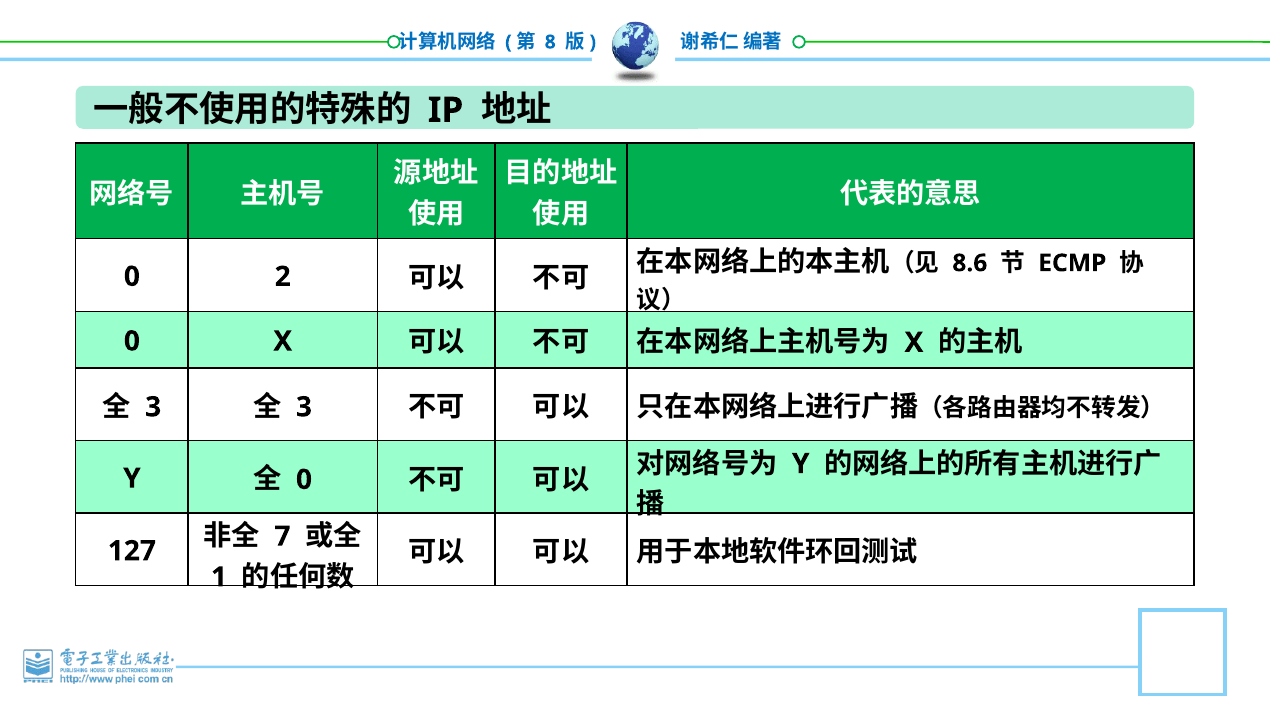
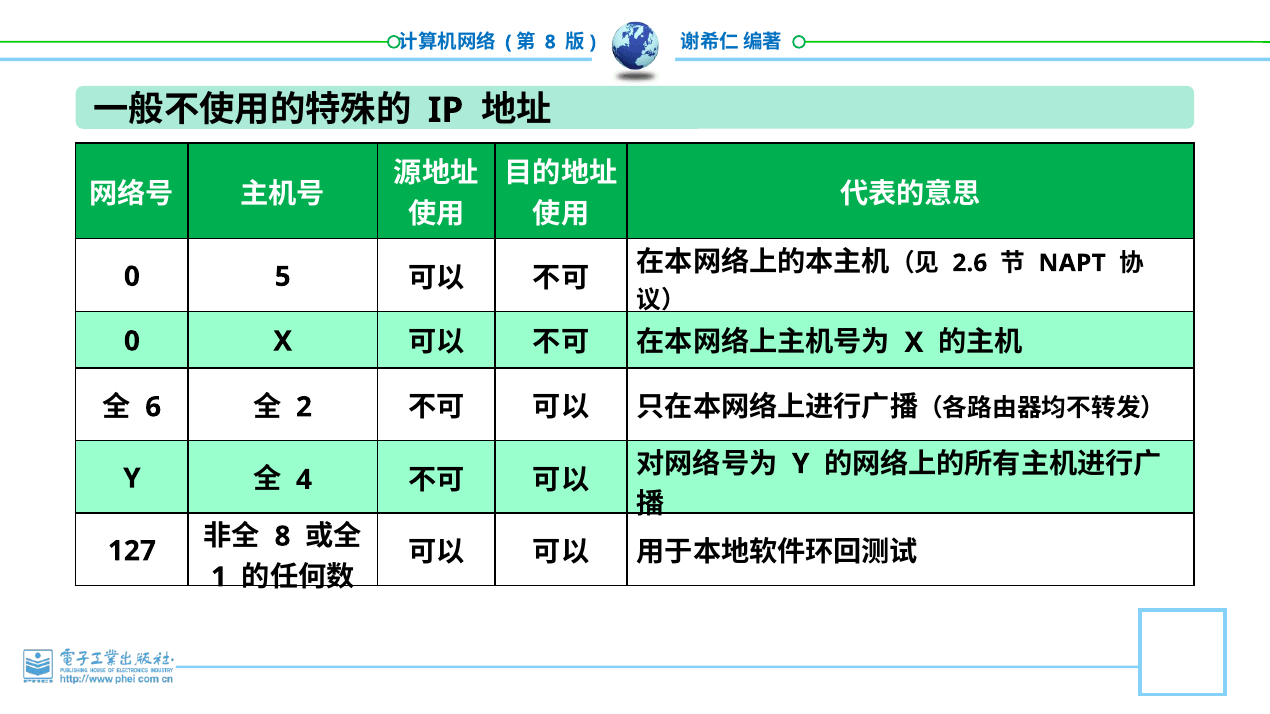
8.6: 8.6 -> 2.6
ECMP: ECMP -> NAPT
2: 2 -> 5
3 at (153, 407): 3 -> 6
3 at (304, 407): 3 -> 2
0 at (304, 480): 0 -> 4
7 at (283, 537): 7 -> 8
